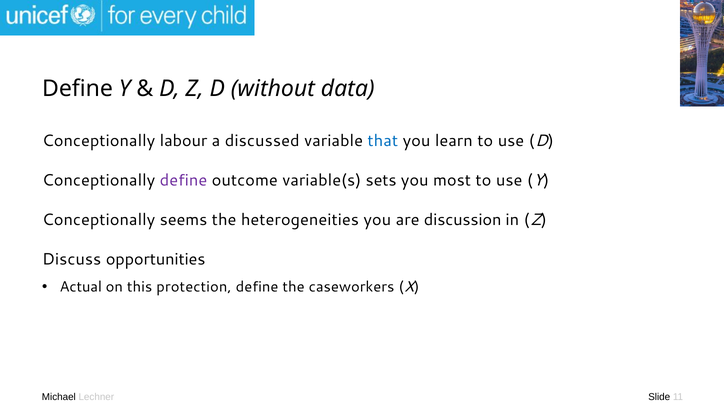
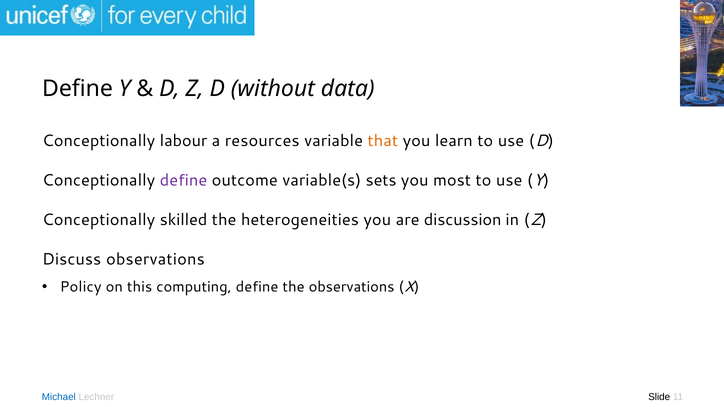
discussed: discussed -> resources
that colour: blue -> orange
seems: seems -> skilled
Discuss opportunities: opportunities -> observations
Actual: Actual -> Policy
protection: protection -> computing
the caseworkers: caseworkers -> observations
Michael colour: black -> blue
